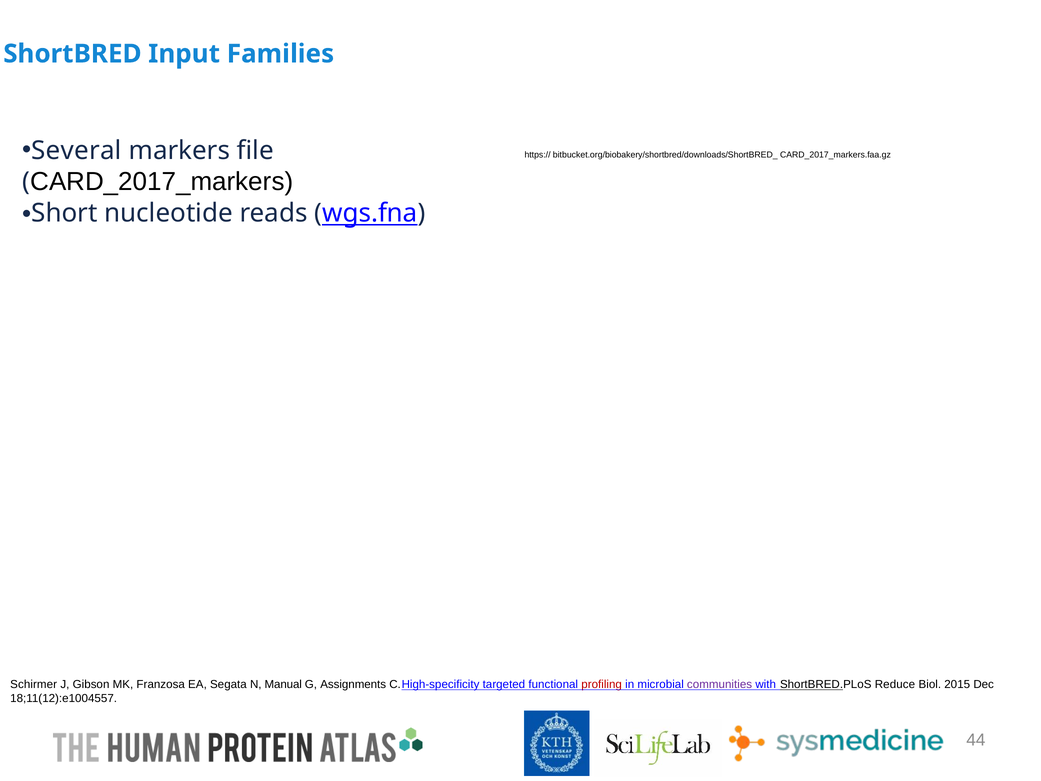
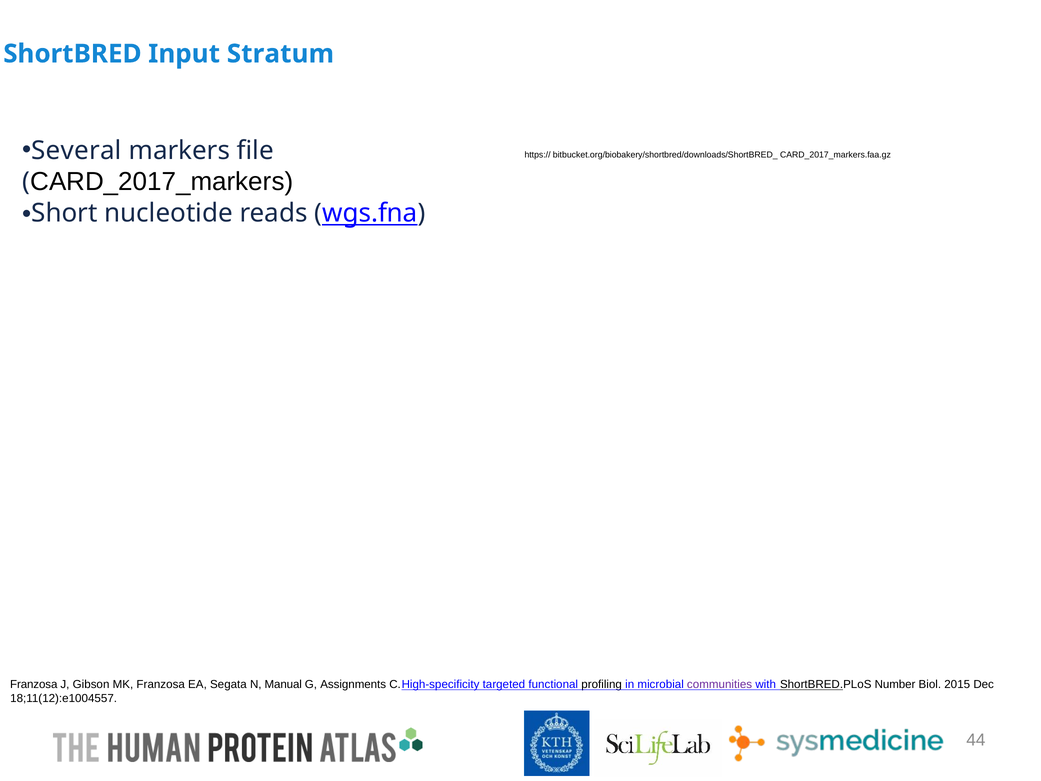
Families: Families -> Stratum
Schirmer at (34, 684): Schirmer -> Franzosa
profiling colour: red -> black
Reduce: Reduce -> Number
